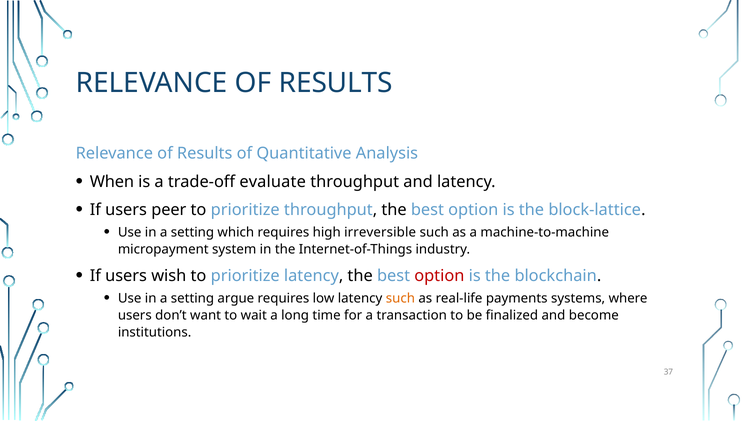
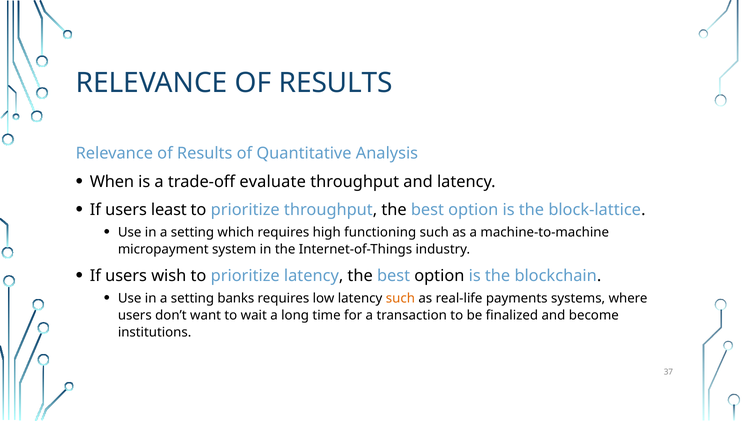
peer: peer -> least
irreversible: irreversible -> functioning
option at (439, 276) colour: red -> black
argue: argue -> banks
